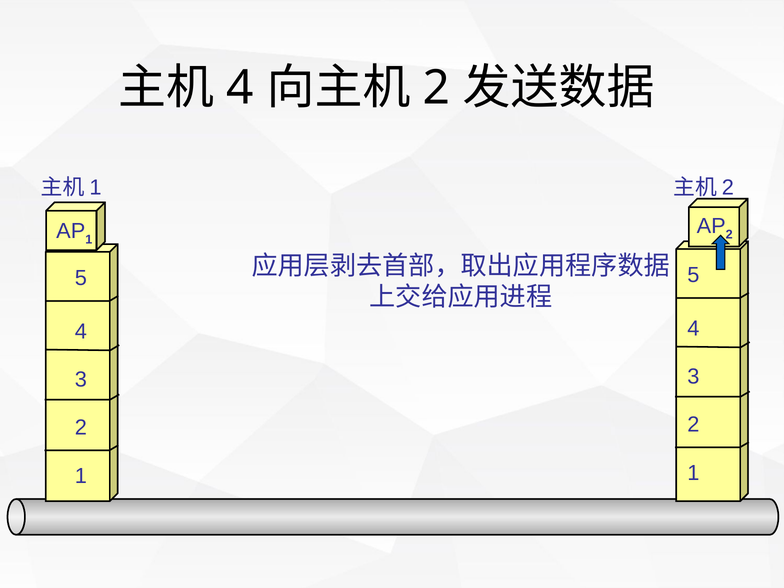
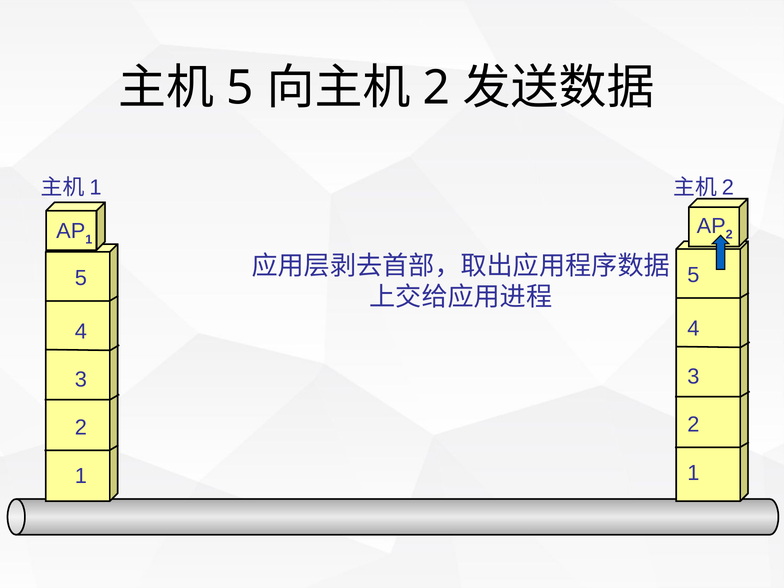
4 at (240, 88): 4 -> 5
